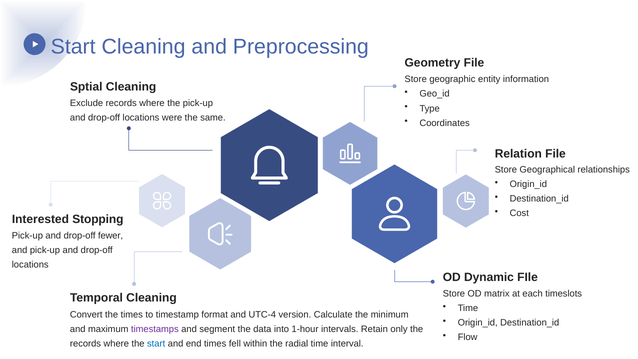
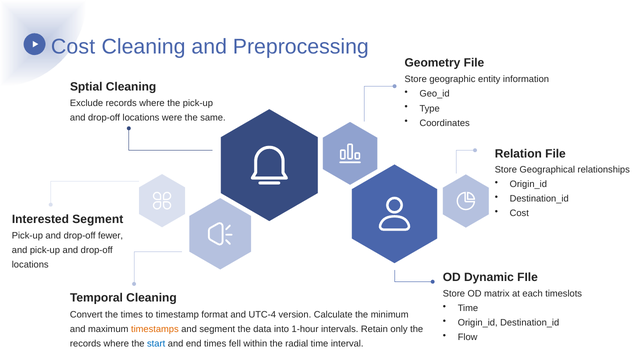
Start at (73, 47): Start -> Cost
Interested Stopping: Stopping -> Segment
timestamps colour: purple -> orange
